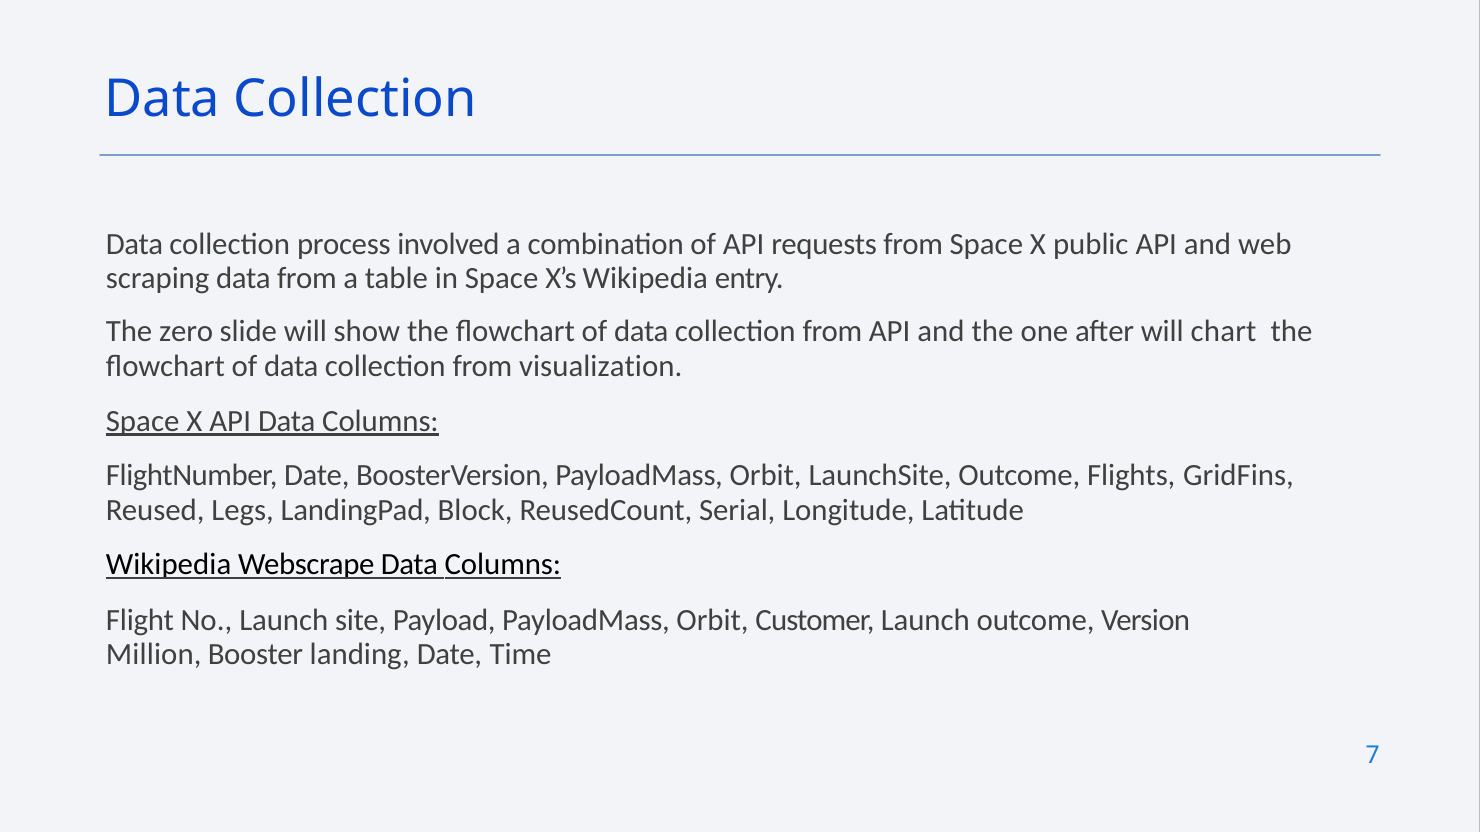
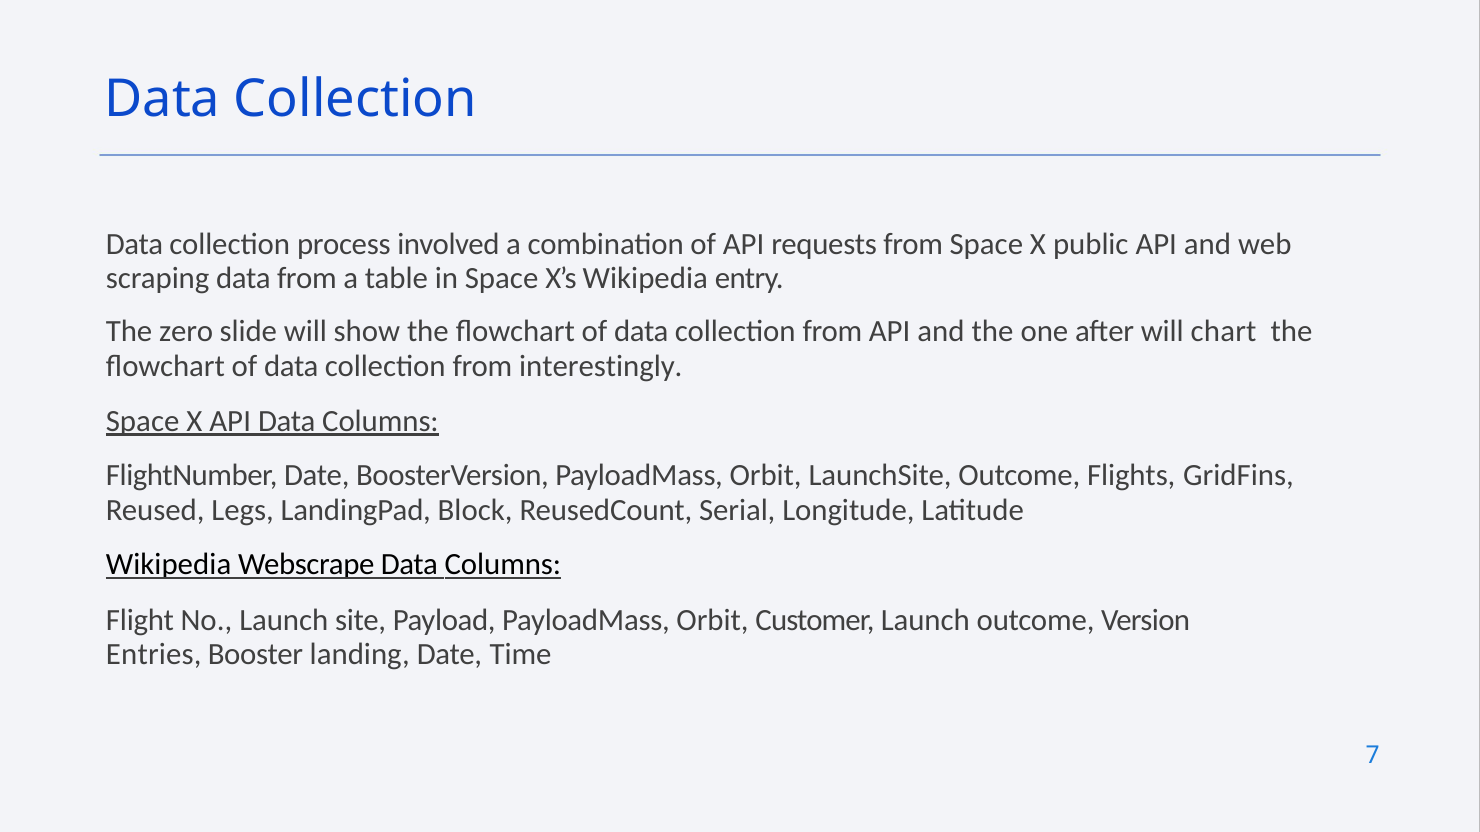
visualization: visualization -> interestingly
Million: Million -> Entries
